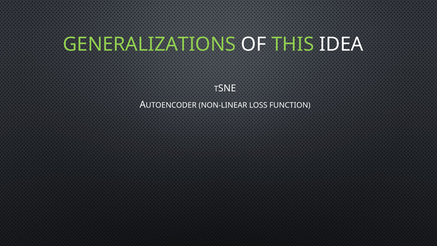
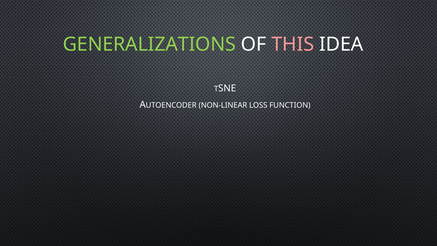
THIS colour: light green -> pink
